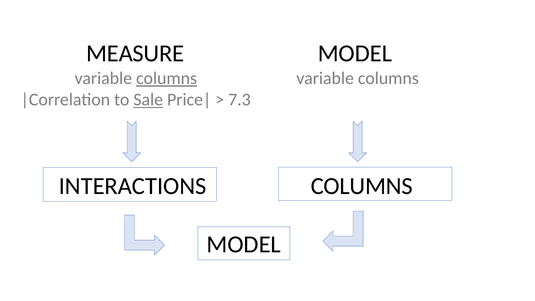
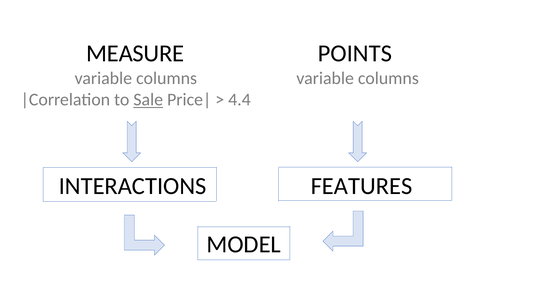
MODEL at (355, 53): MODEL -> POINTS
columns at (167, 78) underline: present -> none
7.3: 7.3 -> 4.4
COLUMNS at (362, 186): COLUMNS -> FEATURES
